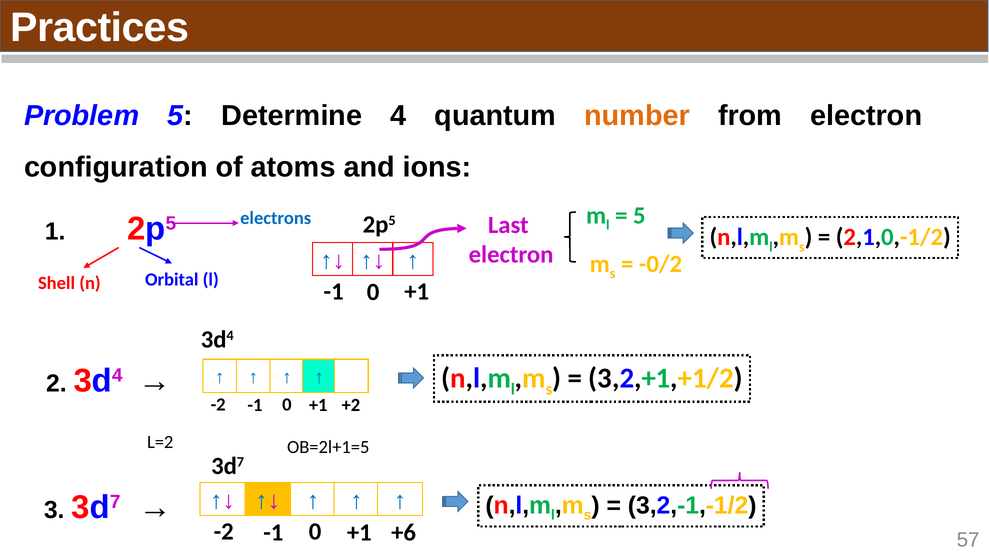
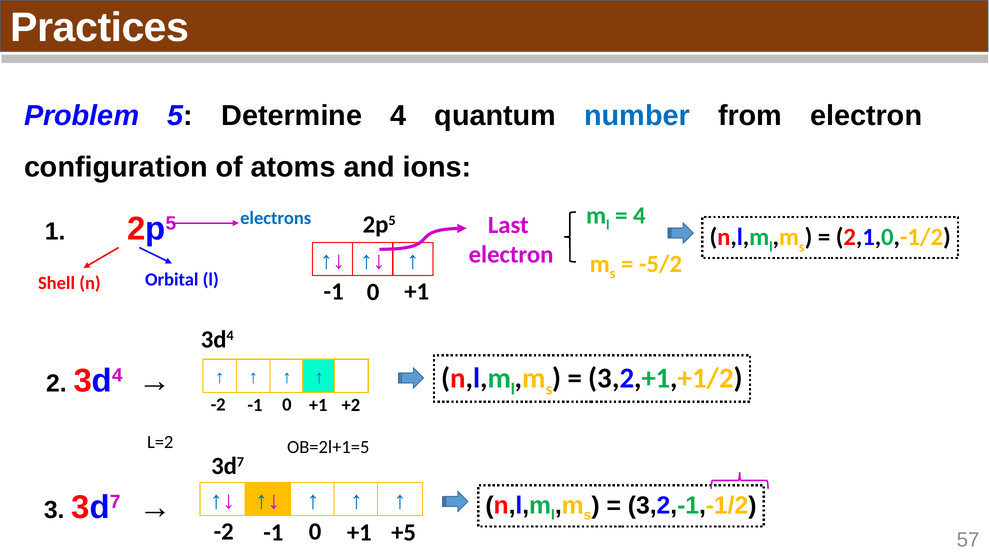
number colour: orange -> blue
5 at (639, 216): 5 -> 4
-0/2: -0/2 -> -5/2
+6: +6 -> +5
